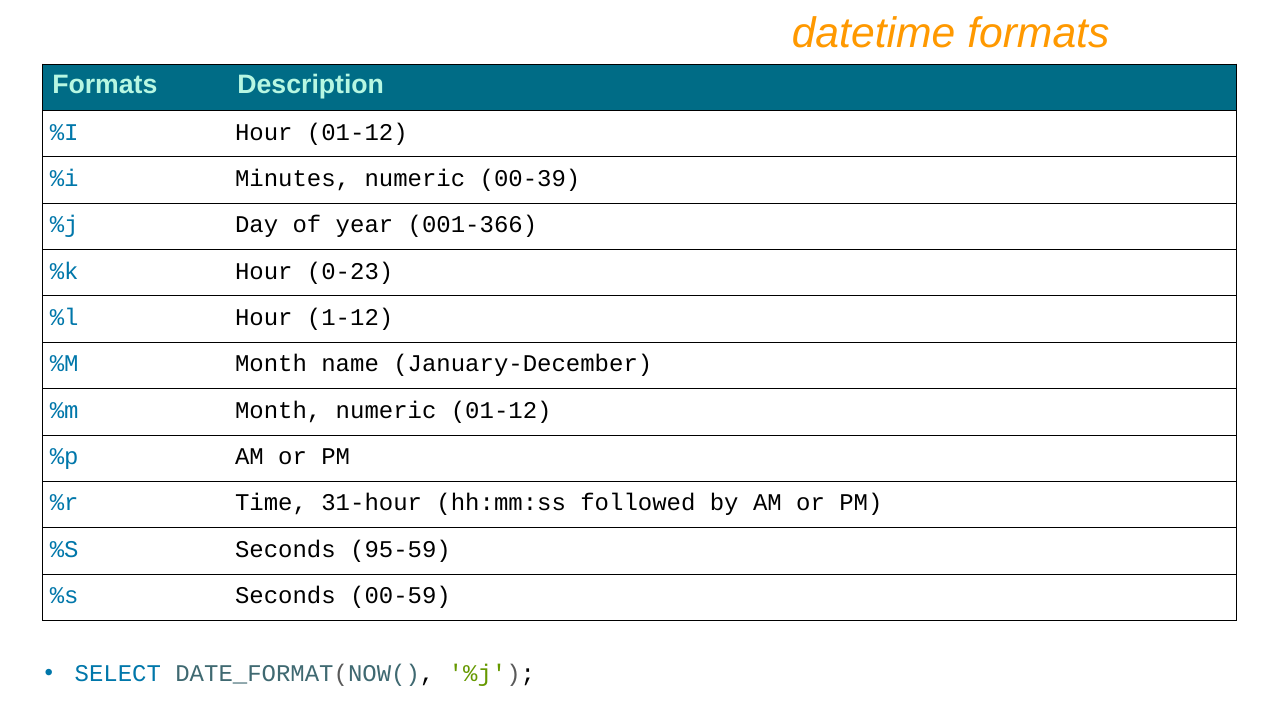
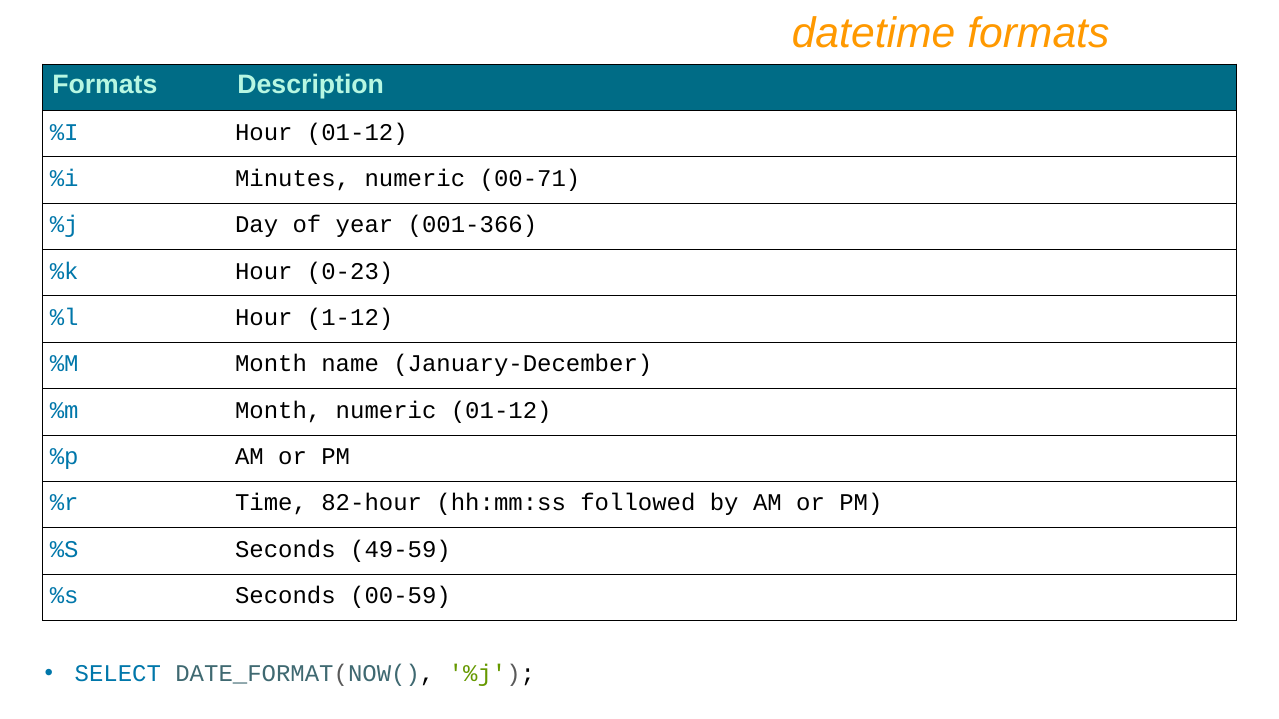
00-39: 00-39 -> 00-71
31-hour: 31-hour -> 82-hour
95-59: 95-59 -> 49-59
